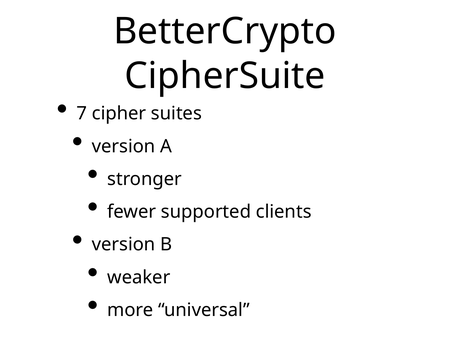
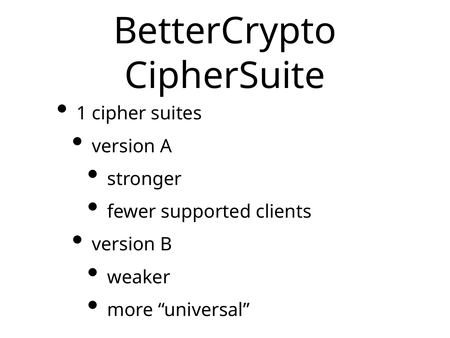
7: 7 -> 1
